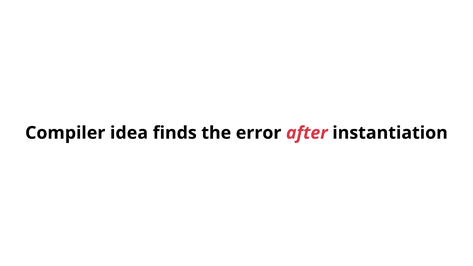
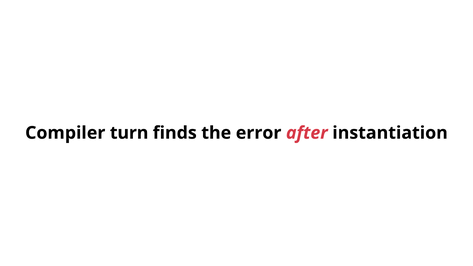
idea: idea -> turn
